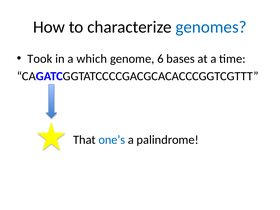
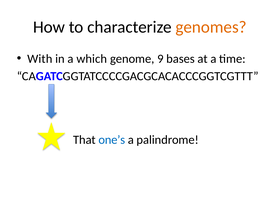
genomes colour: blue -> orange
Took: Took -> With
6: 6 -> 9
